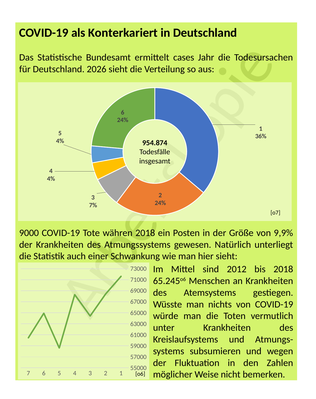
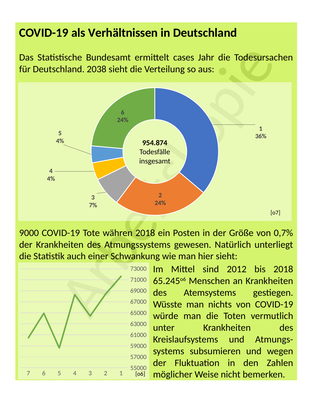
Konterkariert: Konterkariert -> Verhältnissen
2026: 2026 -> 2038
9,9%: 9,9% -> 0,7%
